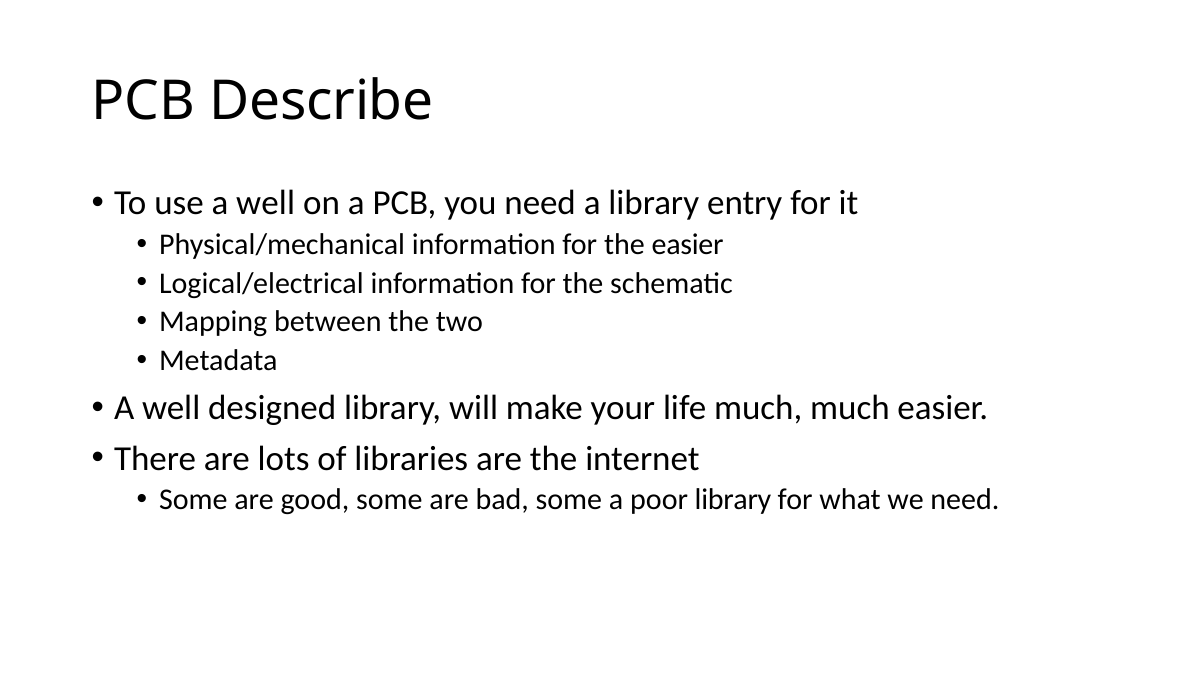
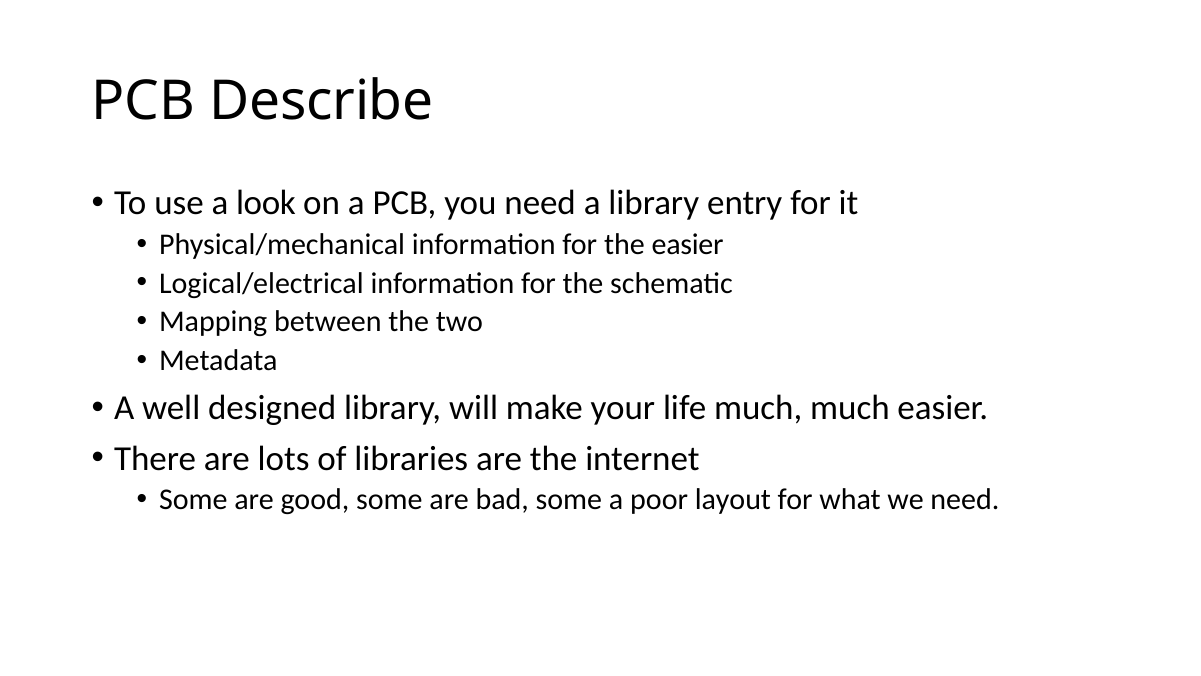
use a well: well -> look
poor library: library -> layout
